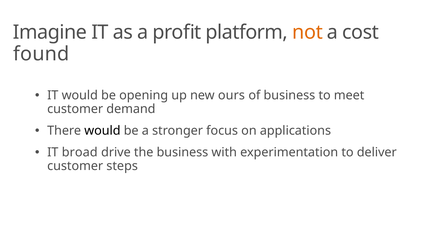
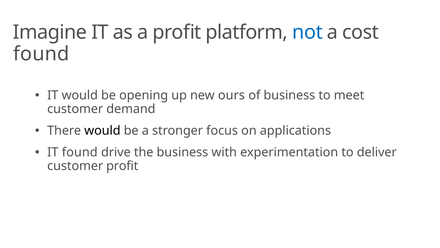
not colour: orange -> blue
IT broad: broad -> found
customer steps: steps -> profit
